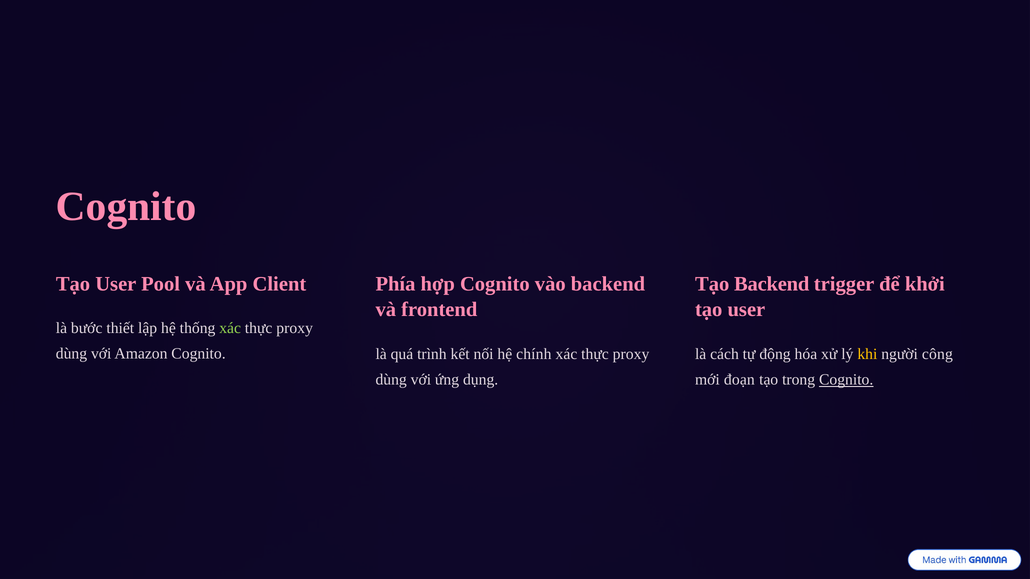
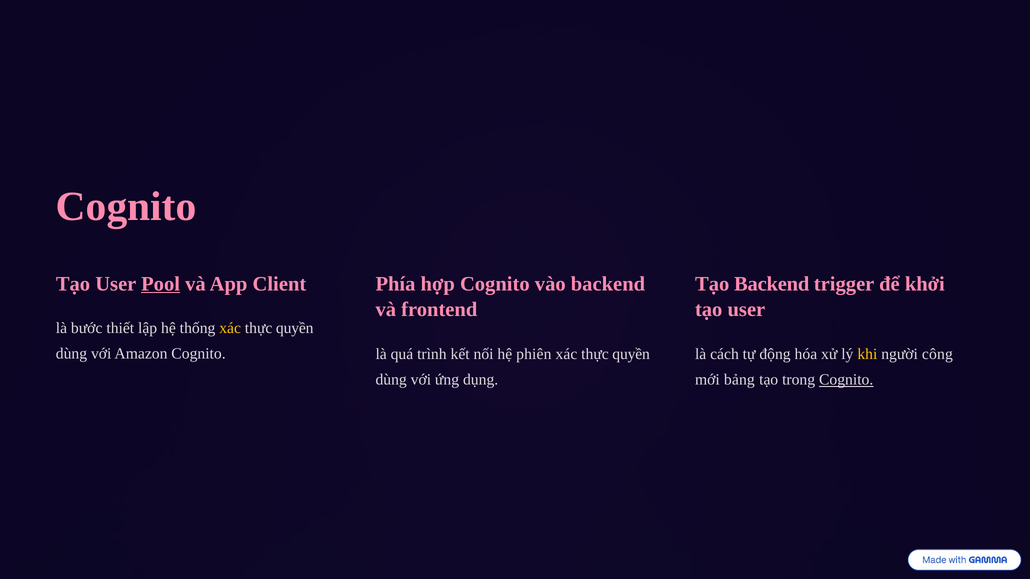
Pool underline: none -> present
xác at (230, 328) colour: light green -> yellow
proxy at (295, 328): proxy -> quyền
chính: chính -> phiên
proxy at (631, 354): proxy -> quyền
đoạn: đoạn -> bảng
